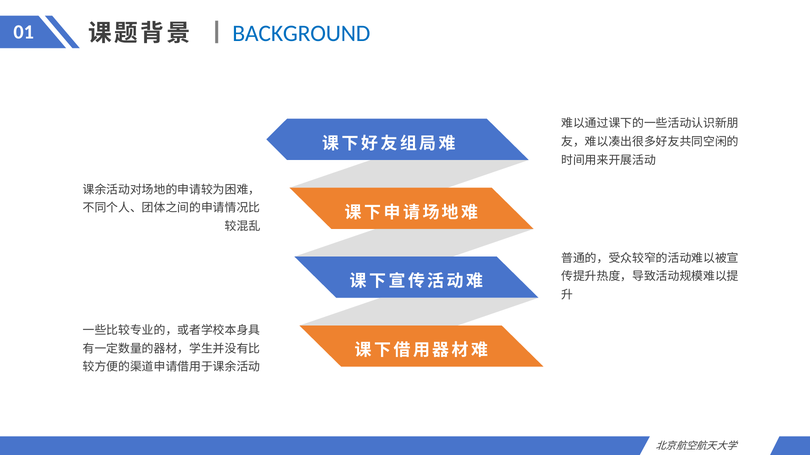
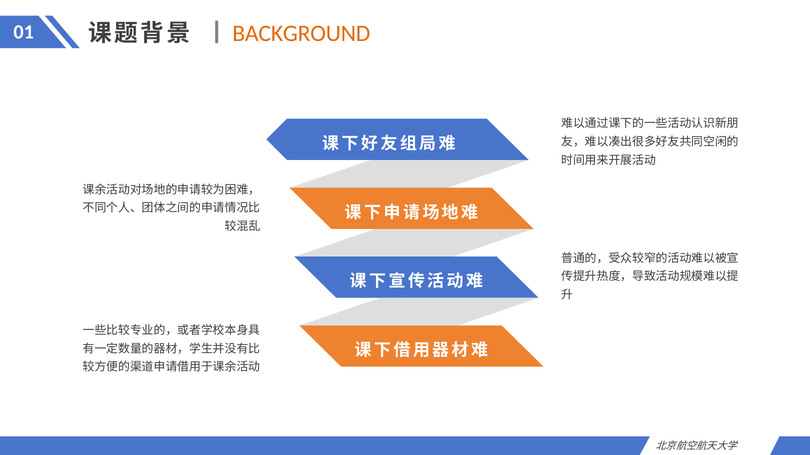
BACKGROUND colour: blue -> orange
